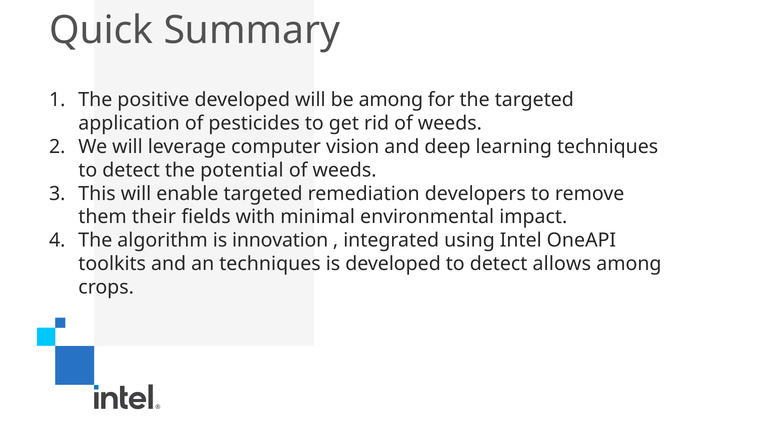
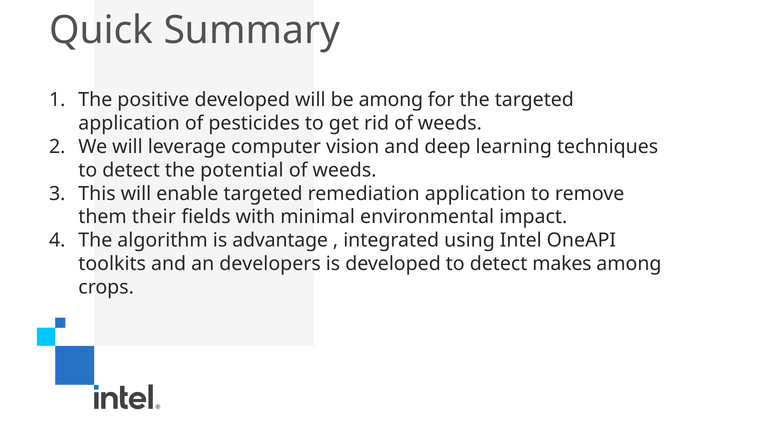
remediation developers: developers -> application
innovation: innovation -> advantage
an techniques: techniques -> developers
allows: allows -> makes
